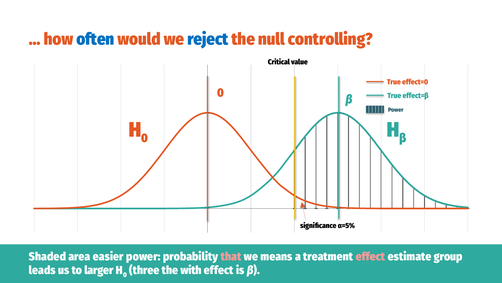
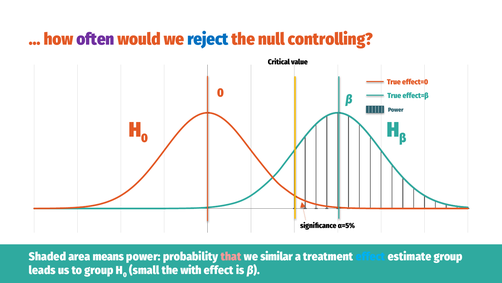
often colour: blue -> purple
easier: easier -> means
means: means -> similar
effect at (370, 256) colour: pink -> light blue
to larger: larger -> group
three: three -> small
